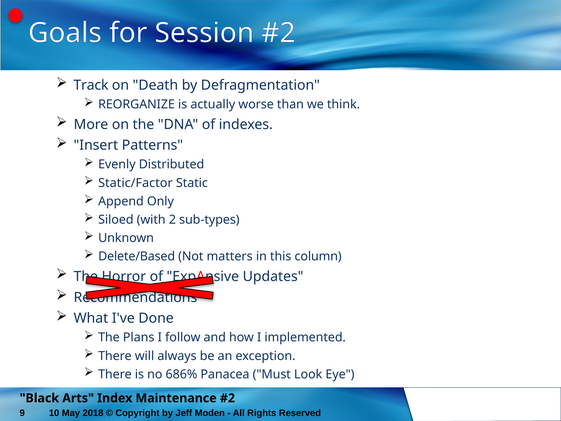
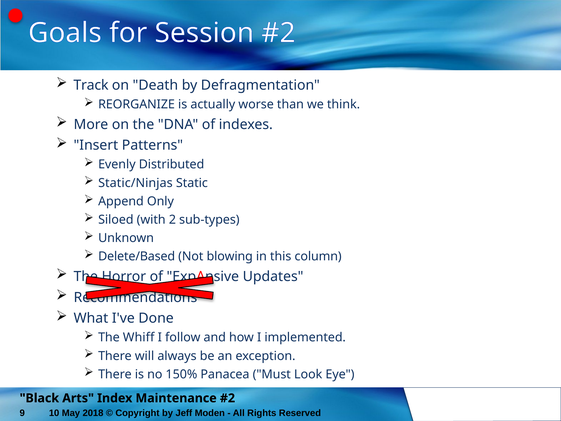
Static/Factor: Static/Factor -> Static/Ninjas
matters: matters -> blowing
Plans: Plans -> Whiff
686%: 686% -> 150%
